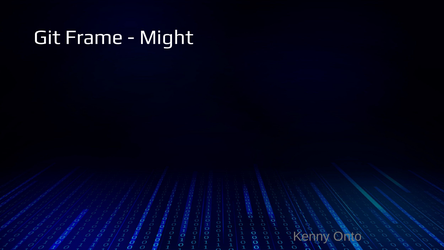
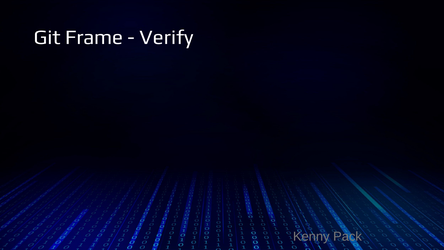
Might: Might -> Verify
Onto: Onto -> Pack
